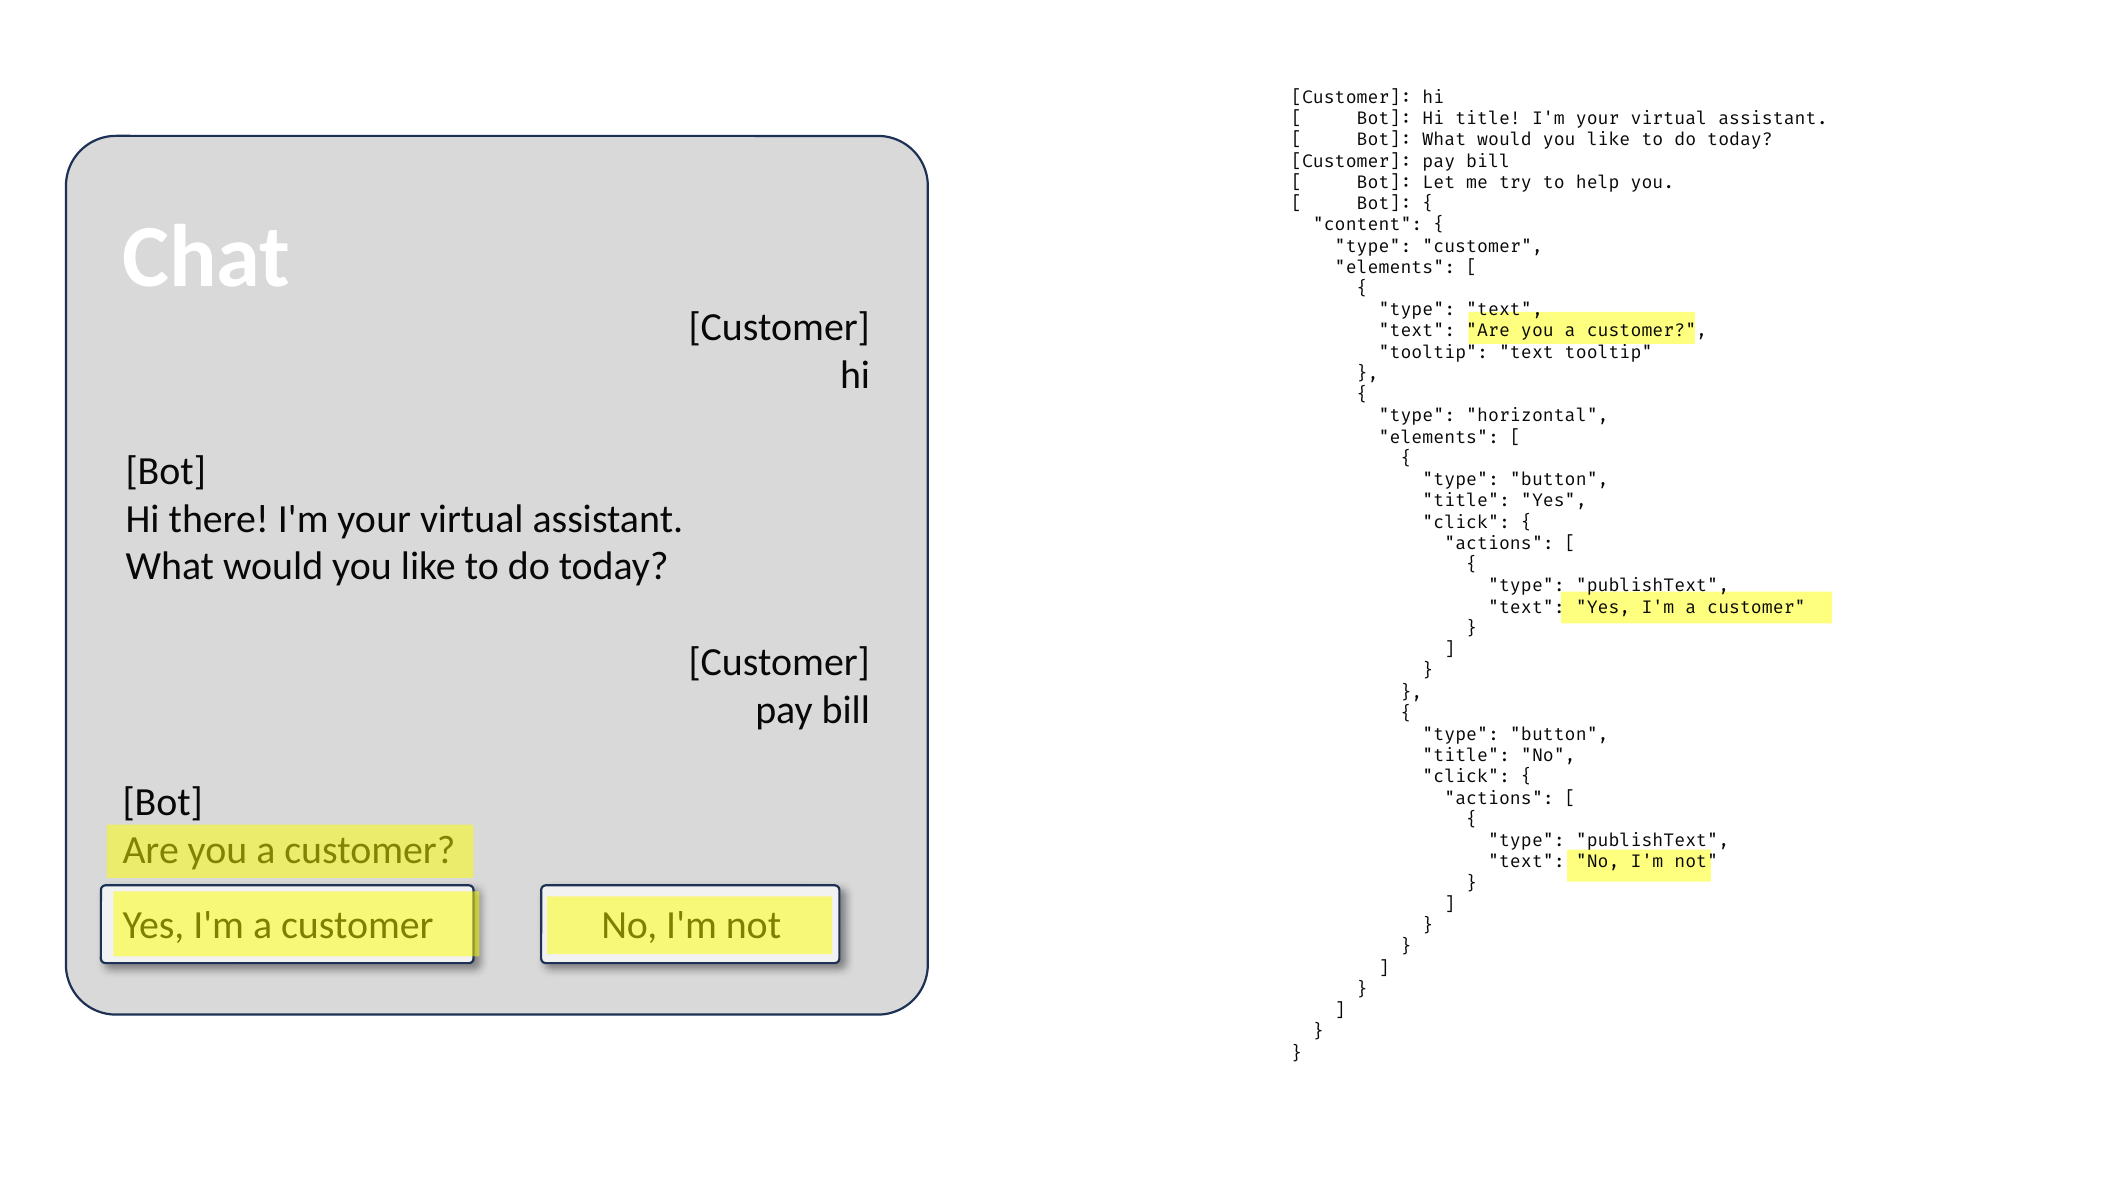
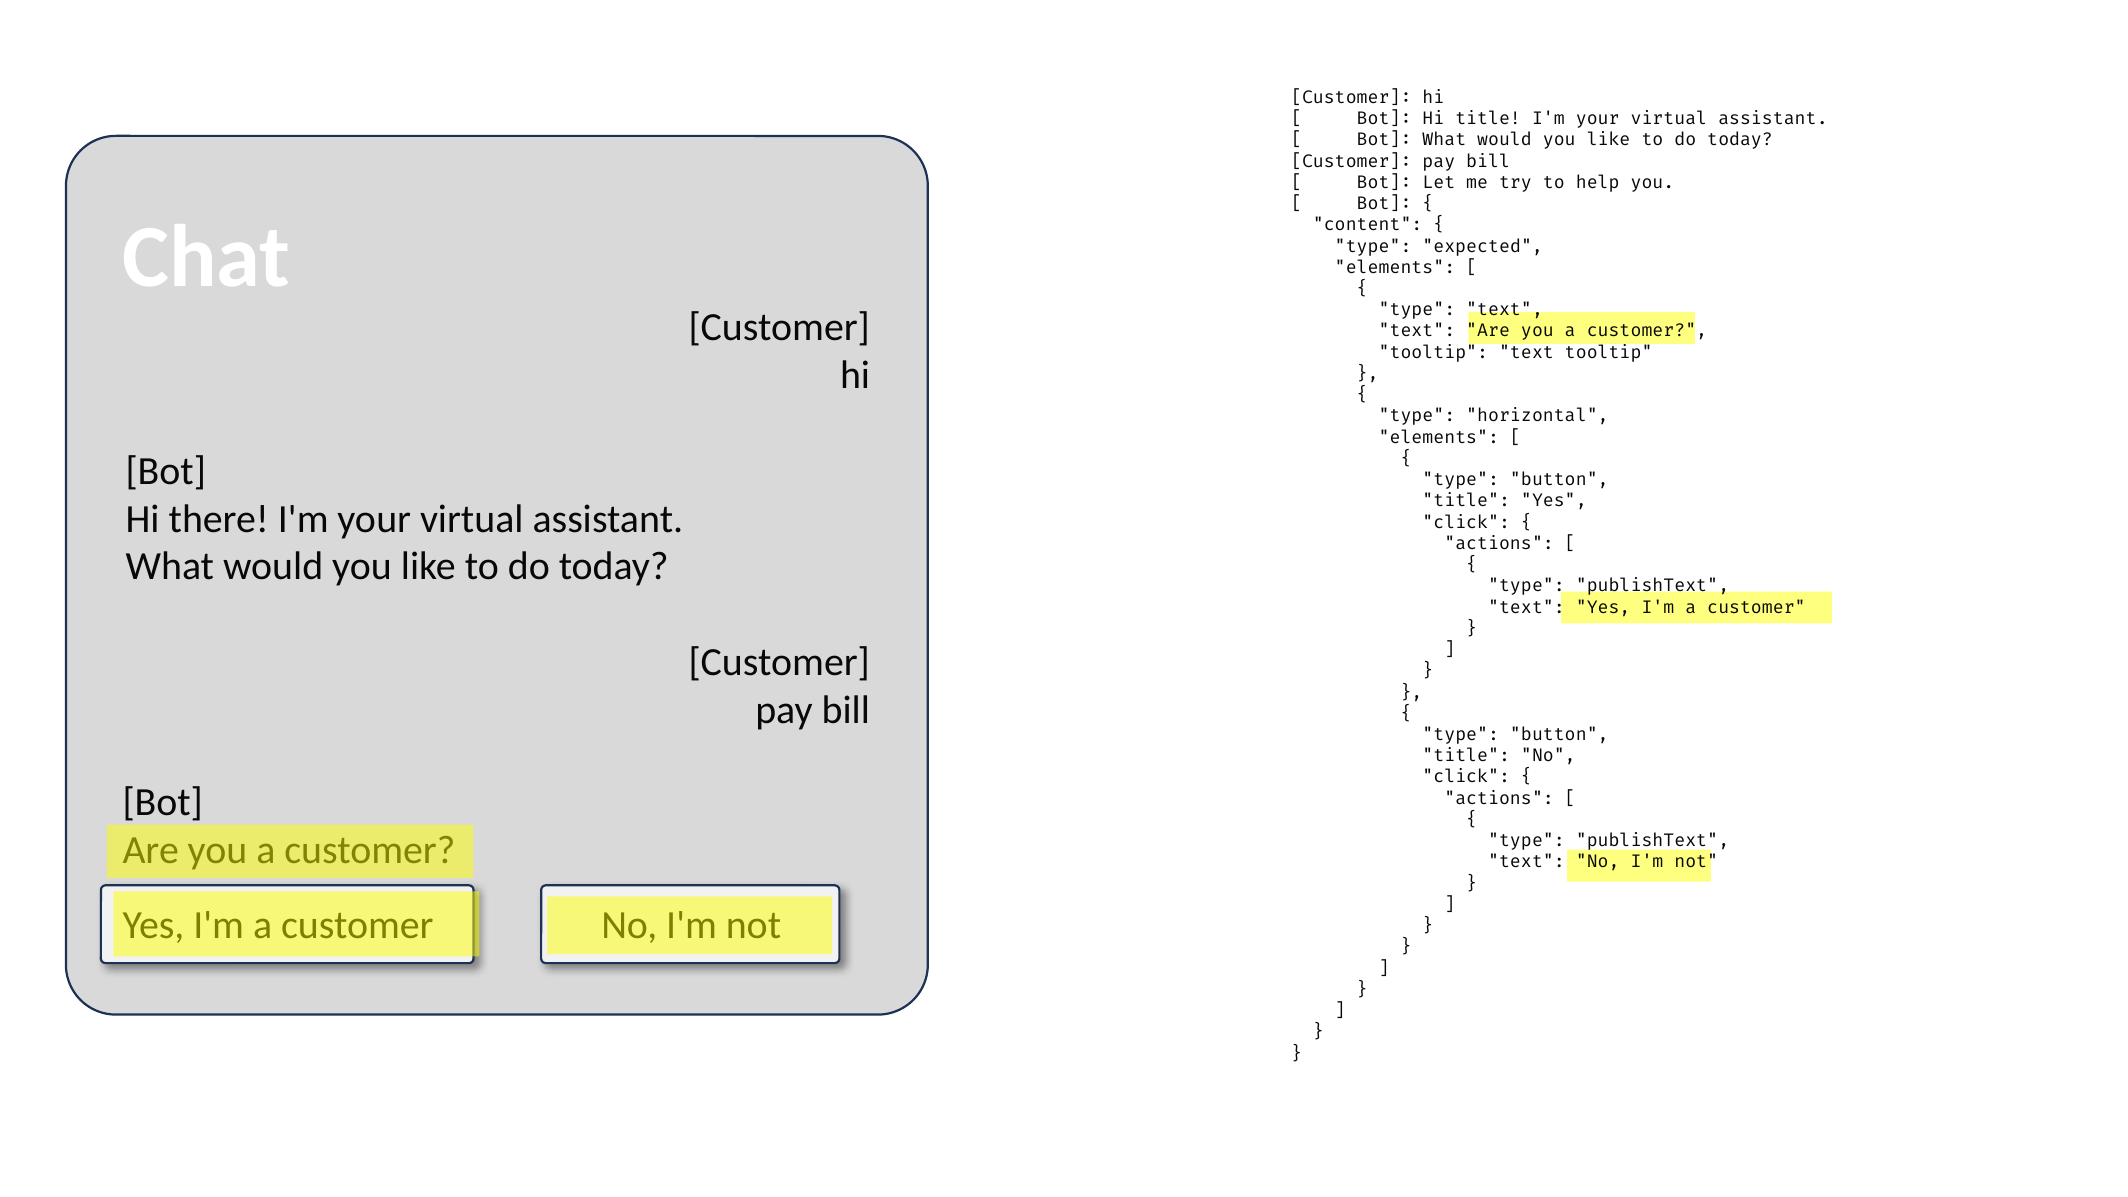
type customer: customer -> expected
